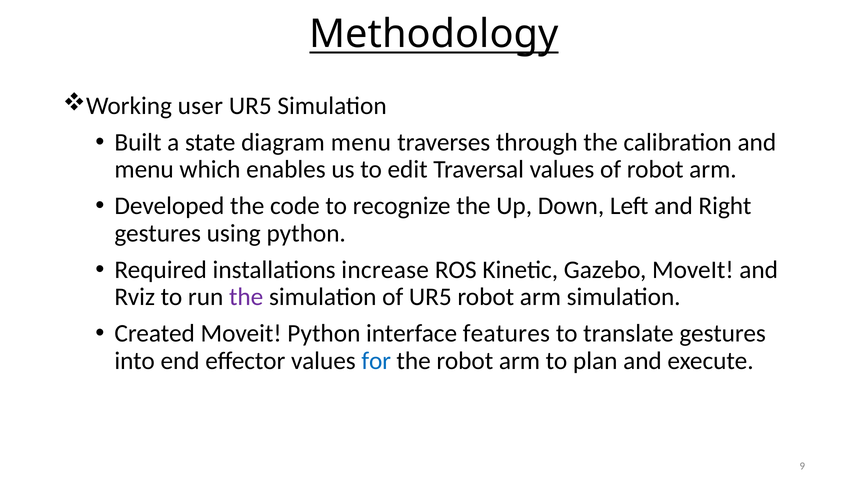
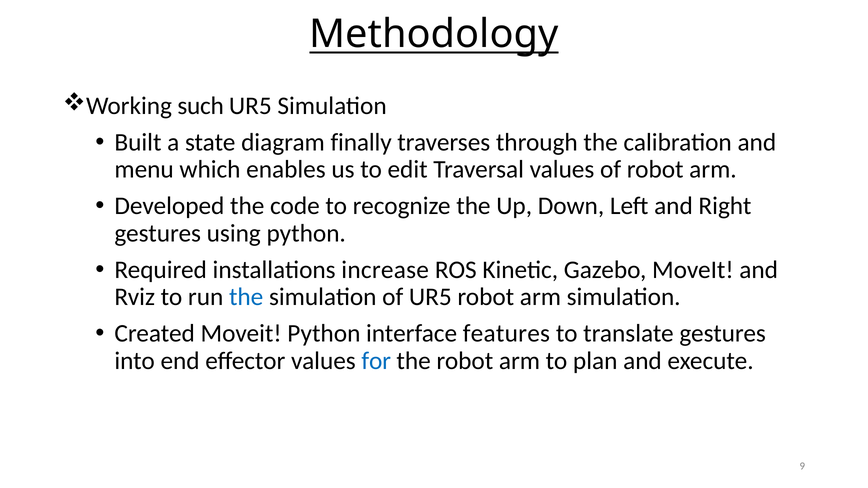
user: user -> such
diagram menu: menu -> finally
the at (246, 297) colour: purple -> blue
